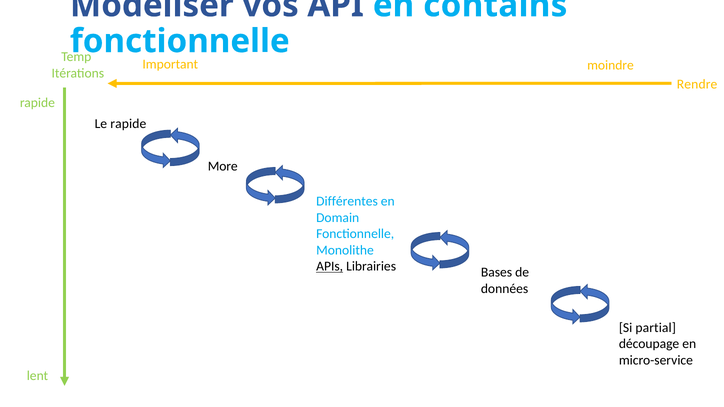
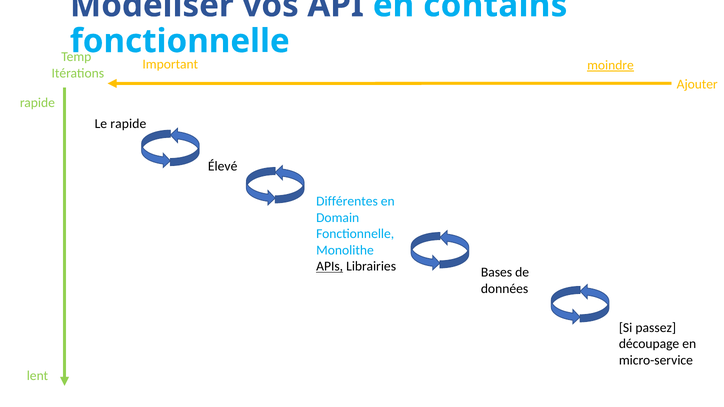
moindre underline: none -> present
Rendre: Rendre -> Ajouter
More: More -> Élevé
partial: partial -> passez
